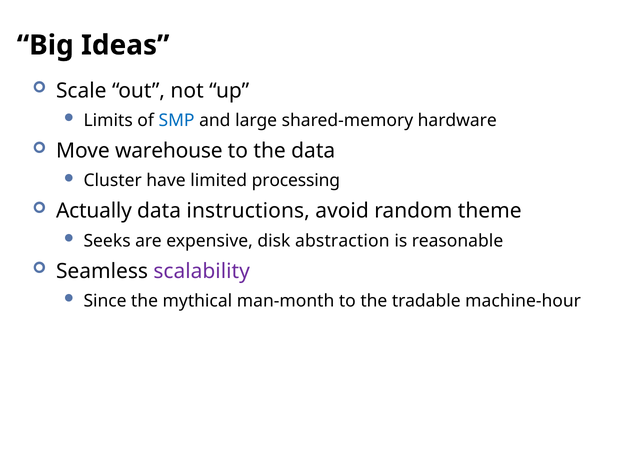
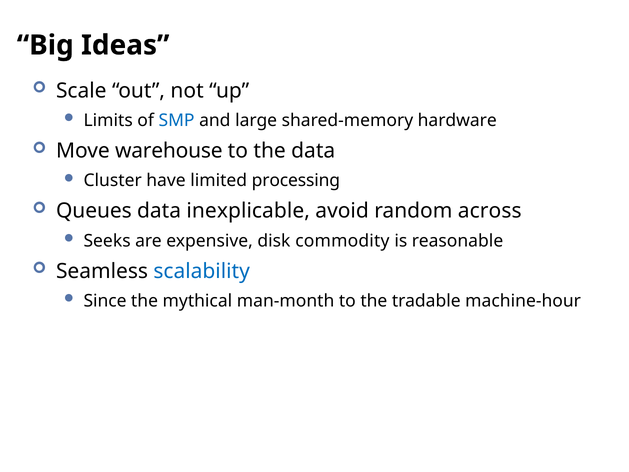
Actually: Actually -> Queues
instructions: instructions -> inexplicable
theme: theme -> across
abstraction: abstraction -> commodity
scalability colour: purple -> blue
